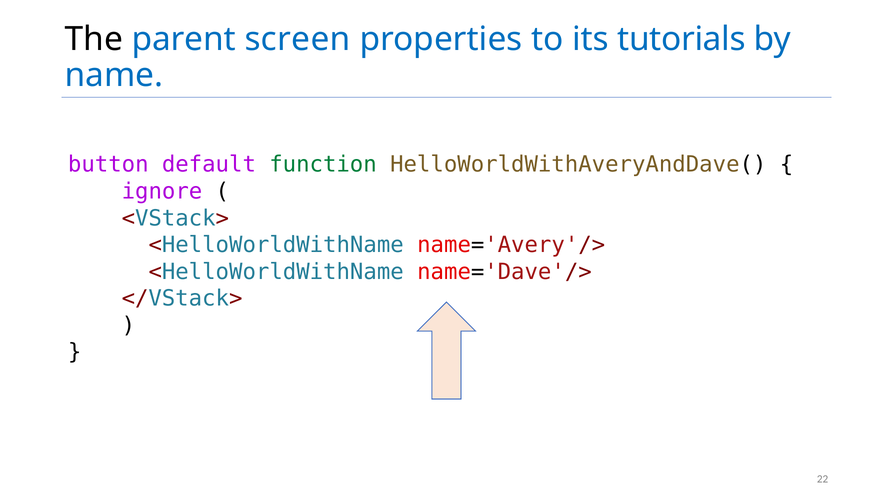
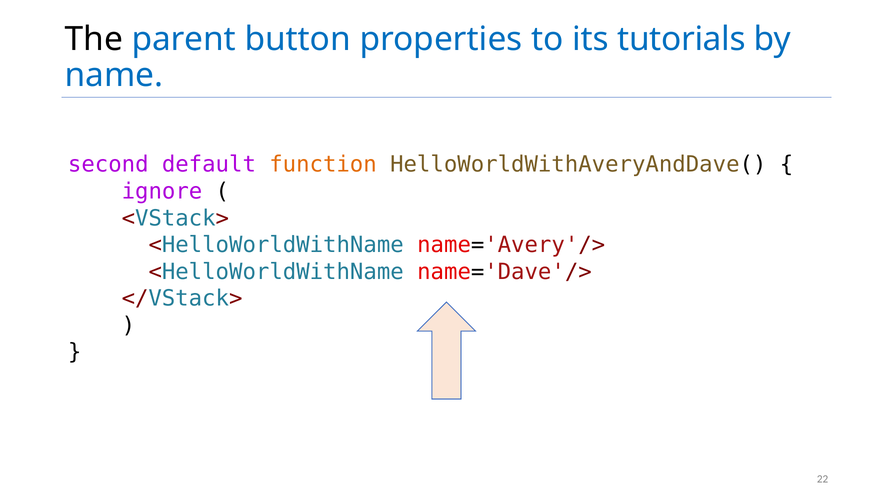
screen: screen -> button
button: button -> second
function colour: green -> orange
